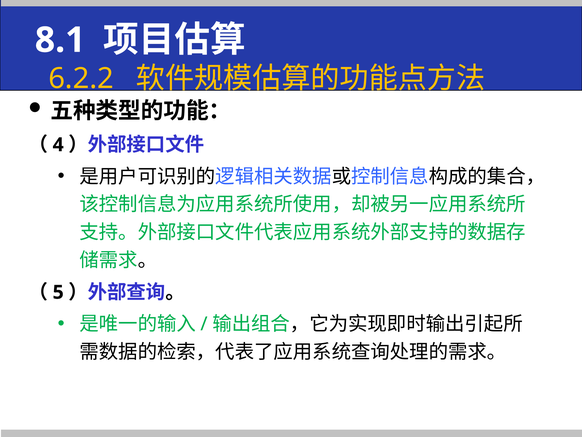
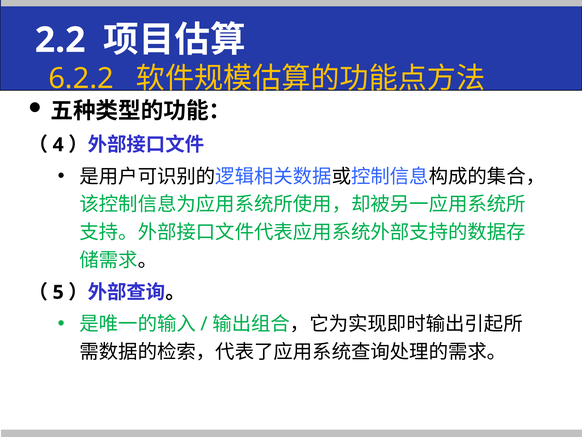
8.1: 8.1 -> 2.2
